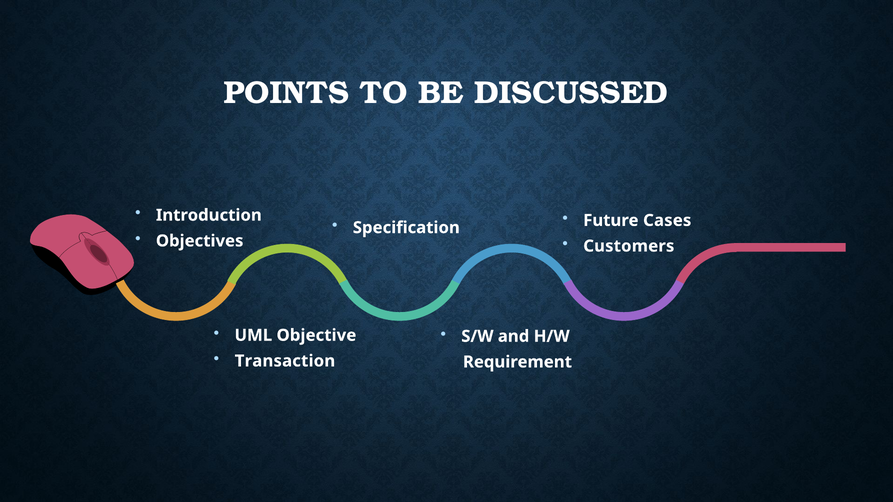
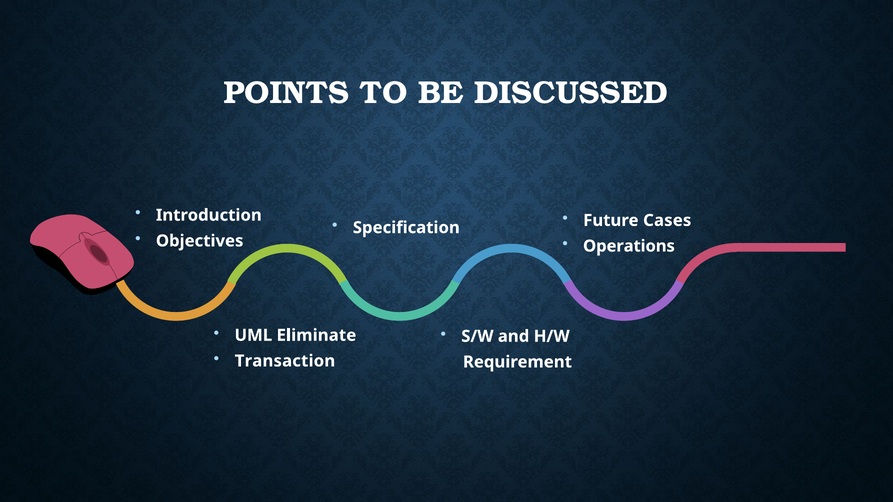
Customers: Customers -> Operations
Objective: Objective -> Eliminate
